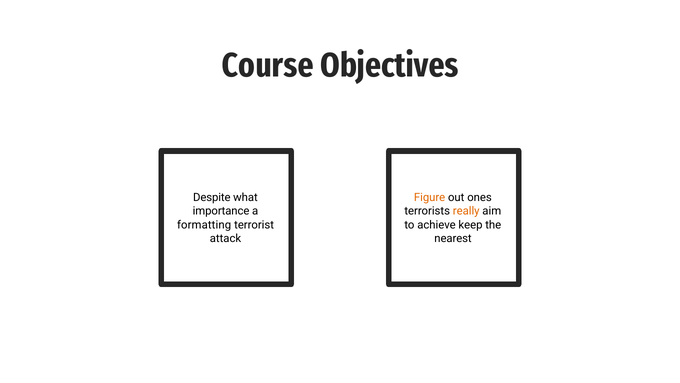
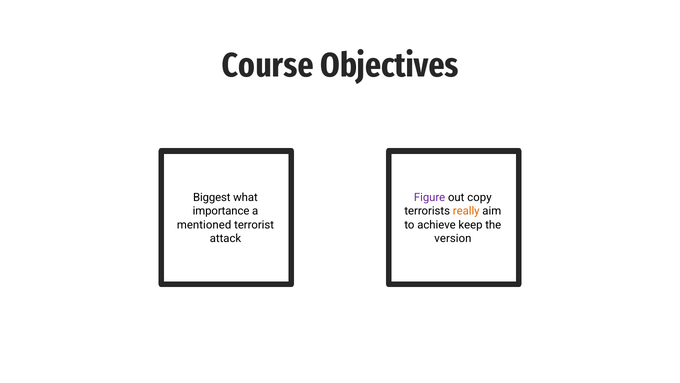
Despite: Despite -> Biggest
Figure colour: orange -> purple
ones: ones -> copy
formatting: formatting -> mentioned
nearest: nearest -> version
